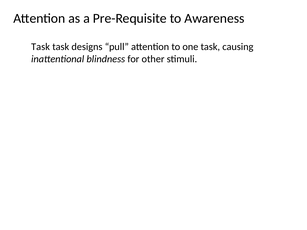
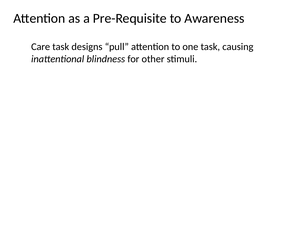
Task at (41, 47): Task -> Care
